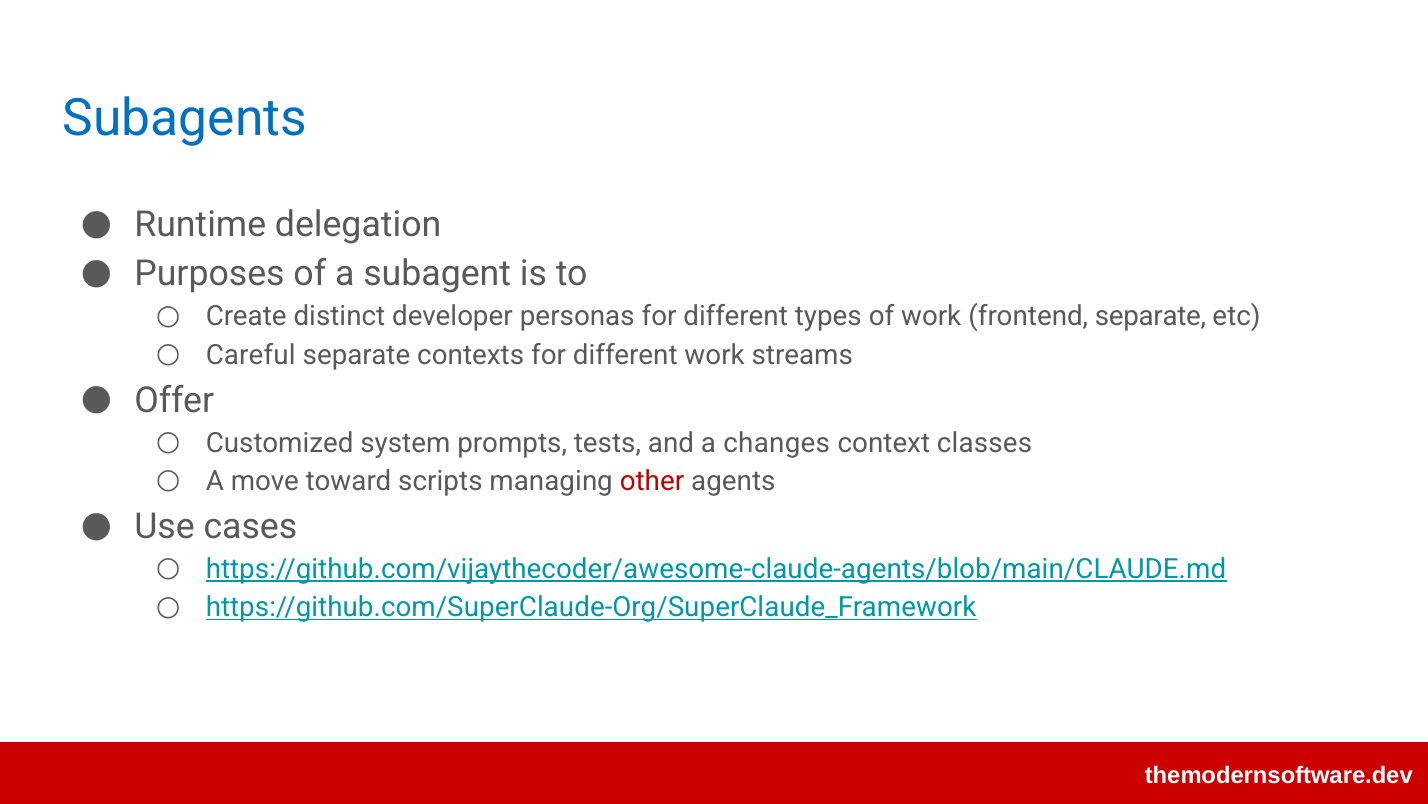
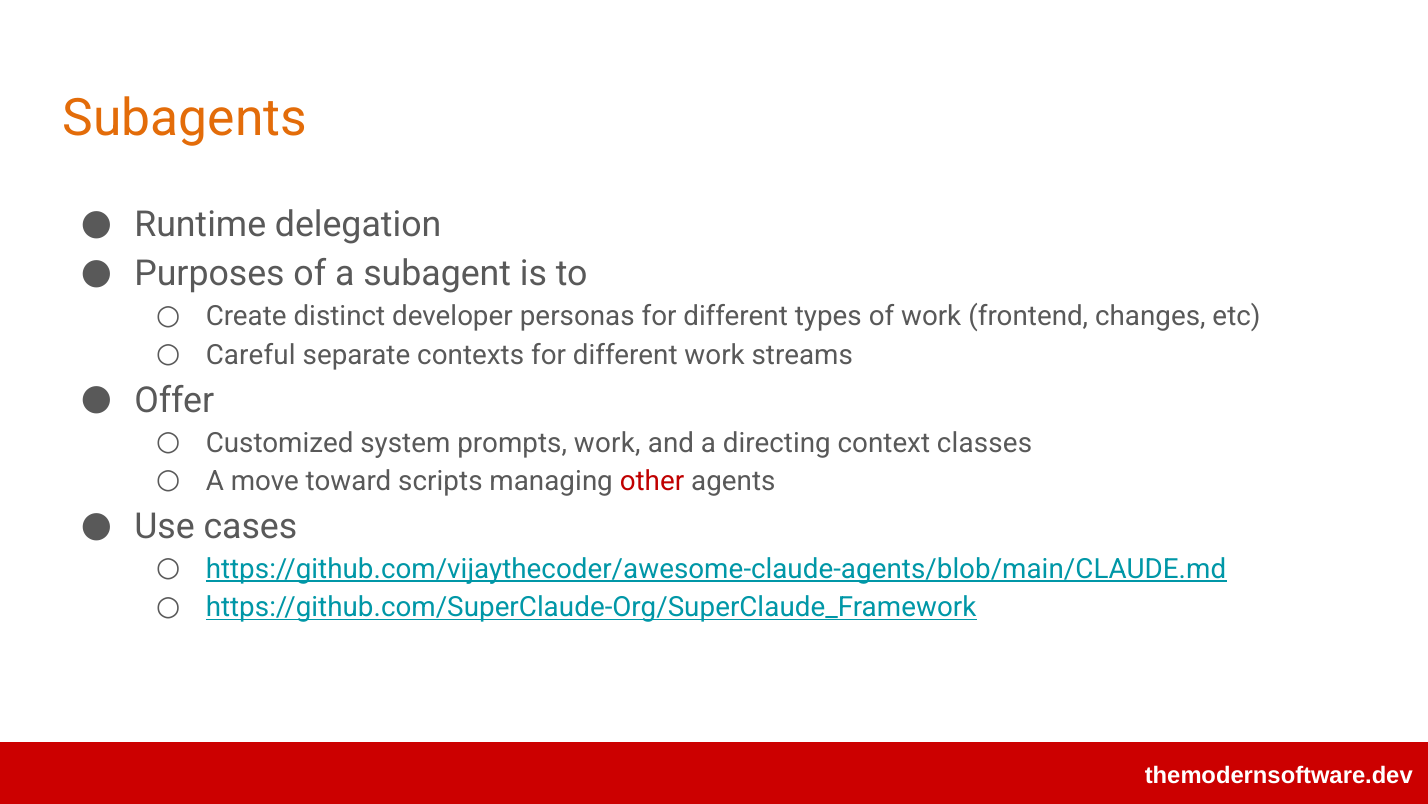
Subagents colour: blue -> orange
frontend separate: separate -> changes
prompts tests: tests -> work
changes: changes -> directing
